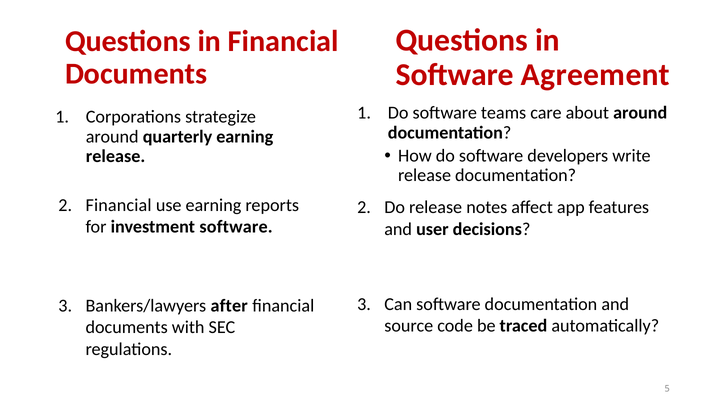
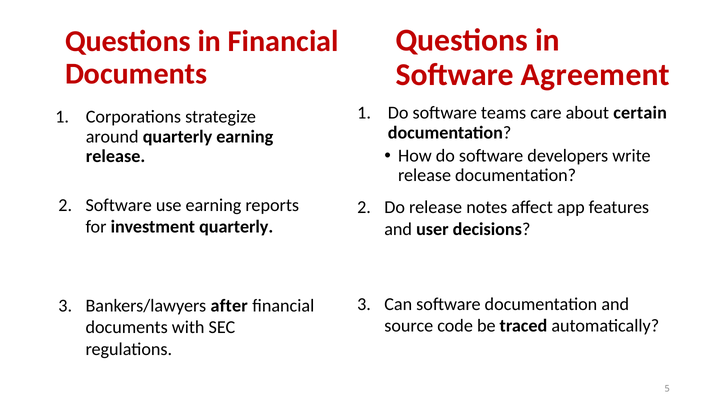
about around: around -> certain
Financial at (119, 205): Financial -> Software
investment software: software -> quarterly
